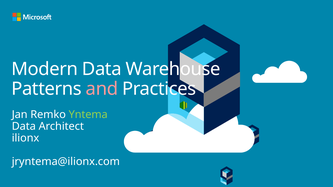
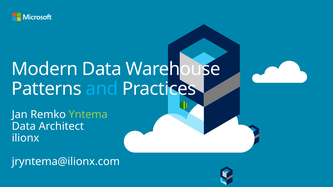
and colour: pink -> light blue
